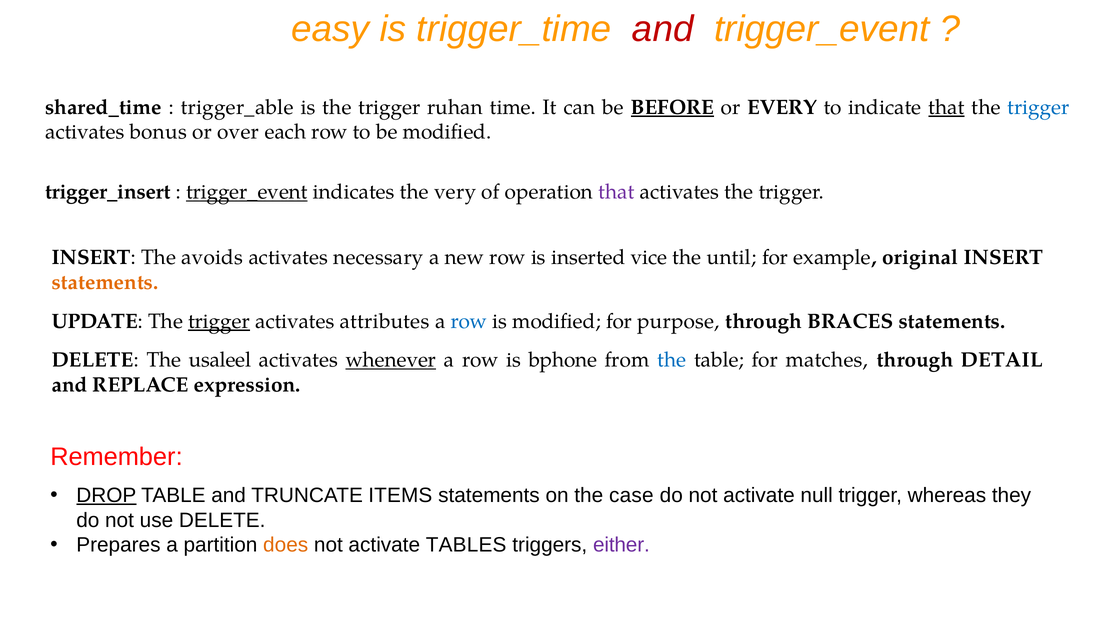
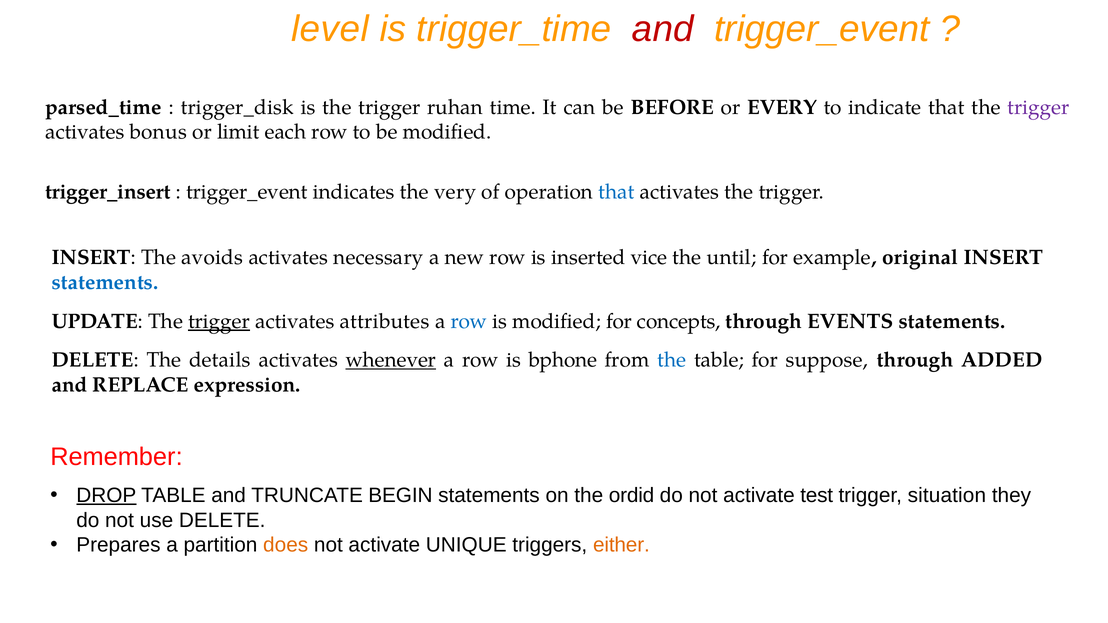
easy: easy -> level
shared_time: shared_time -> parsed_time
trigger_able: trigger_able -> trigger_disk
BEFORE underline: present -> none
that at (946, 107) underline: present -> none
trigger at (1038, 107) colour: blue -> purple
over: over -> limit
trigger_event at (247, 192) underline: present -> none
that at (616, 192) colour: purple -> blue
statements at (105, 283) colour: orange -> blue
purpose: purpose -> concepts
BRACES: BRACES -> EVENTS
usaleel: usaleel -> details
matches: matches -> suppose
DETAIL: DETAIL -> ADDED
ITEMS: ITEMS -> BEGIN
case: case -> ordid
null: null -> test
whereas: whereas -> situation
TABLES: TABLES -> UNIQUE
either colour: purple -> orange
